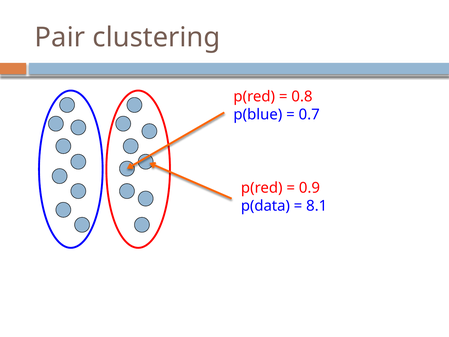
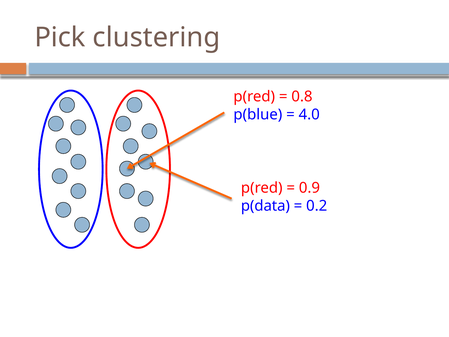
Pair: Pair -> Pick
0.7: 0.7 -> 4.0
8.1: 8.1 -> 0.2
